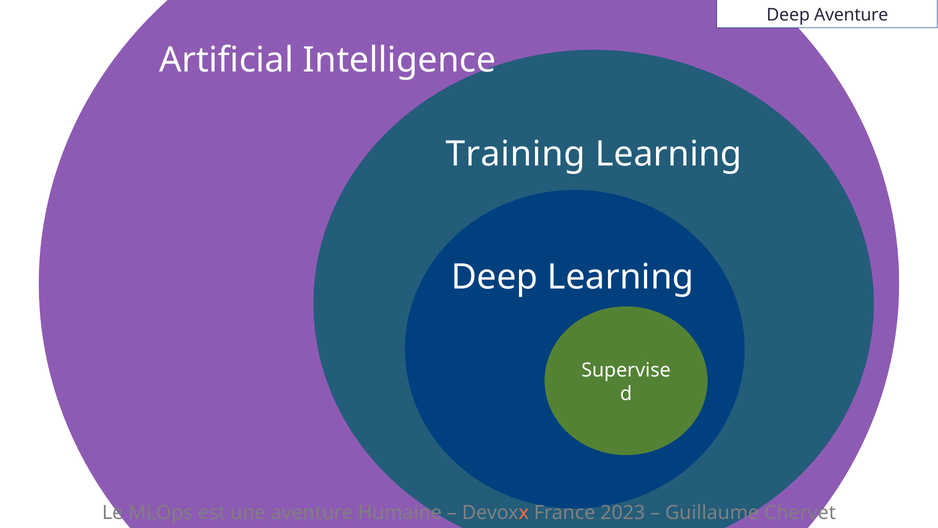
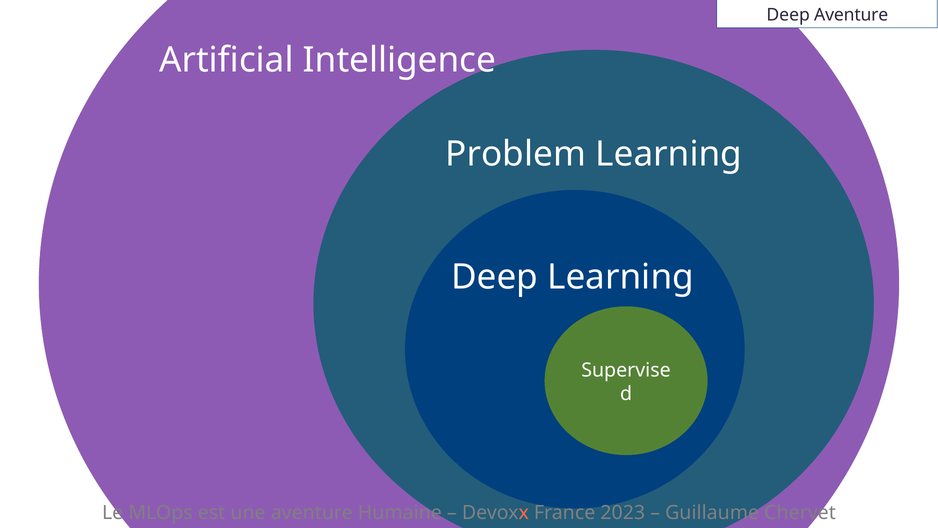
Training: Training -> Problem
